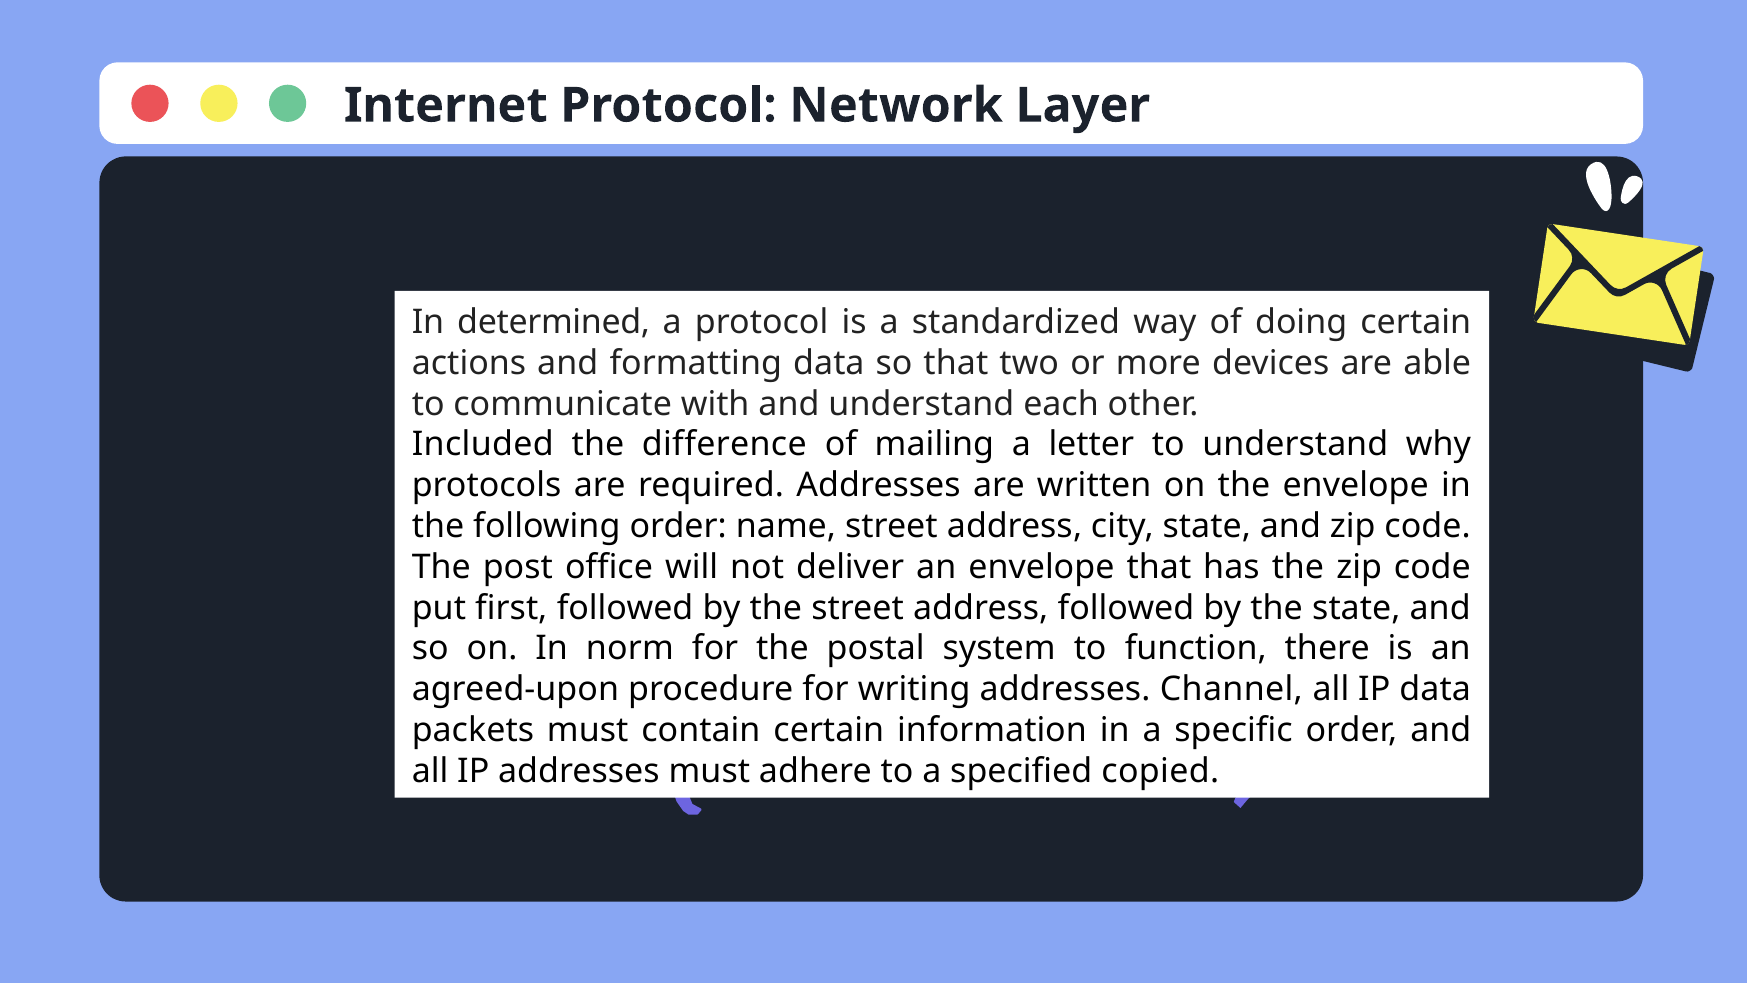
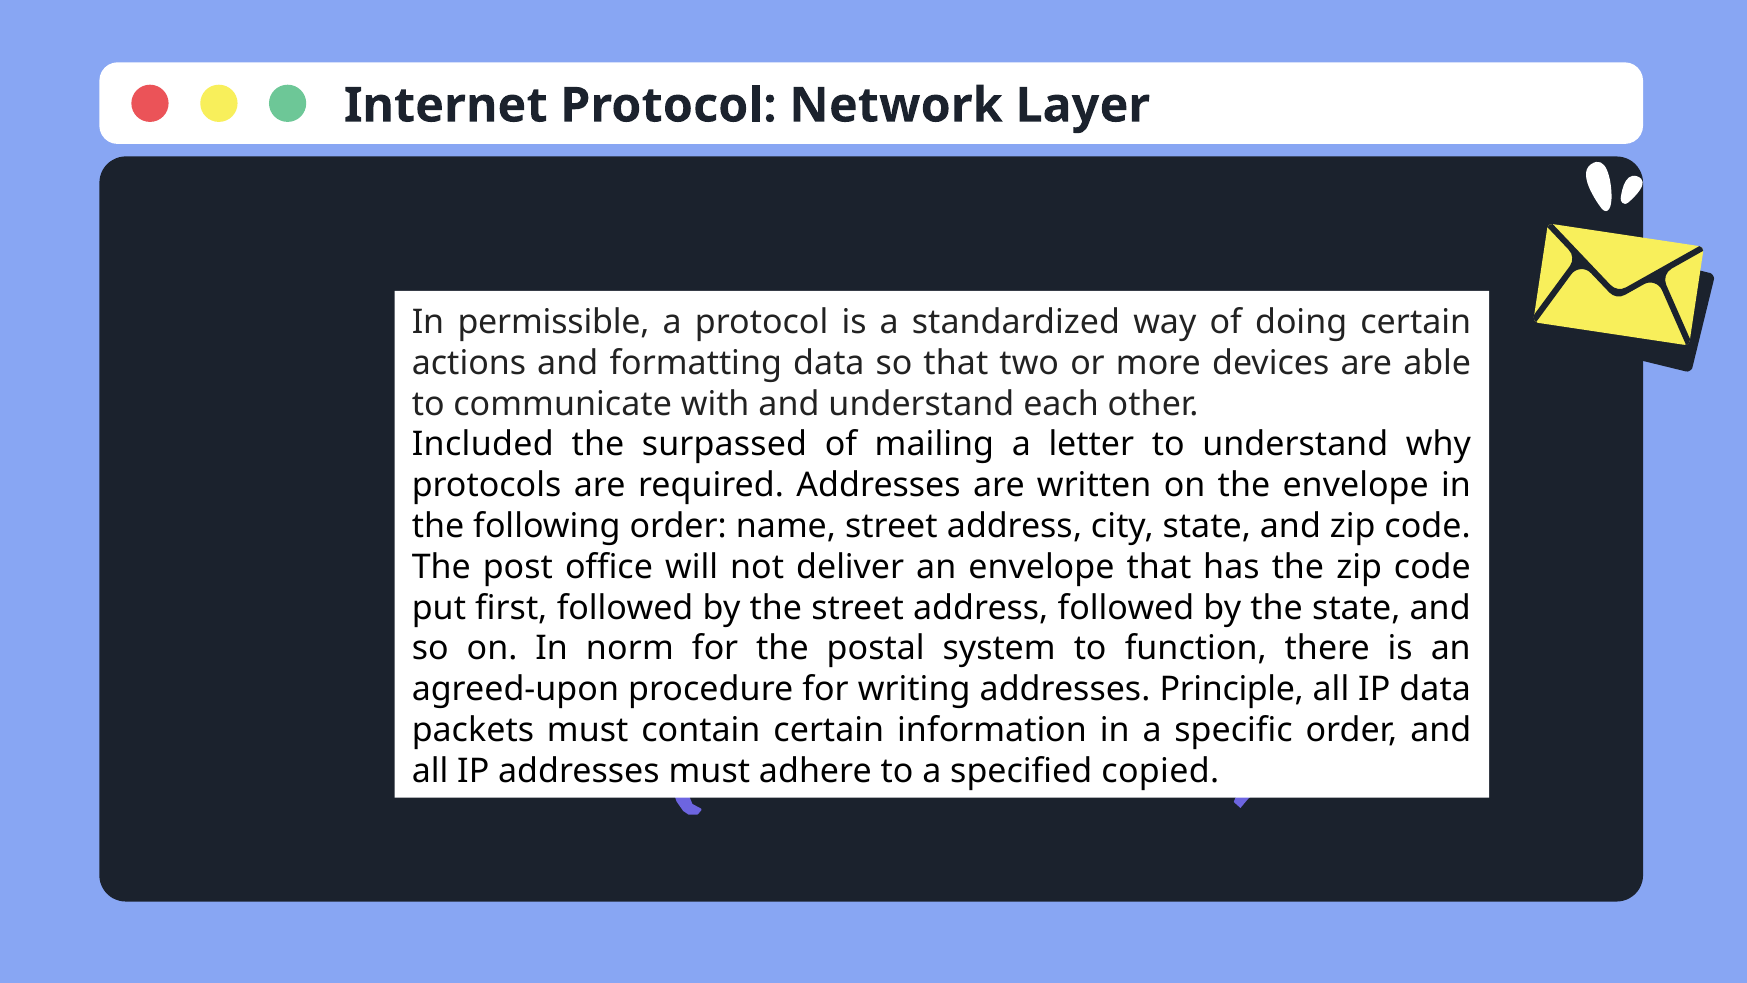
determined: determined -> permissible
difference: difference -> surpassed
Channel: Channel -> Principle
